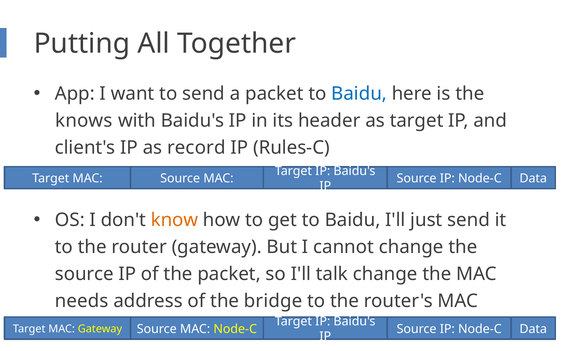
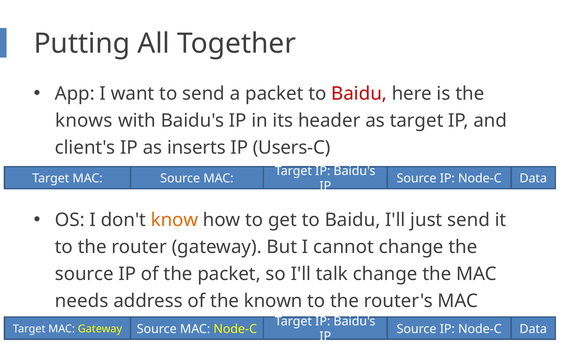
Baidu at (359, 94) colour: blue -> red
record: record -> inserts
Rules-C: Rules-C -> Users-C
bridge: bridge -> known
